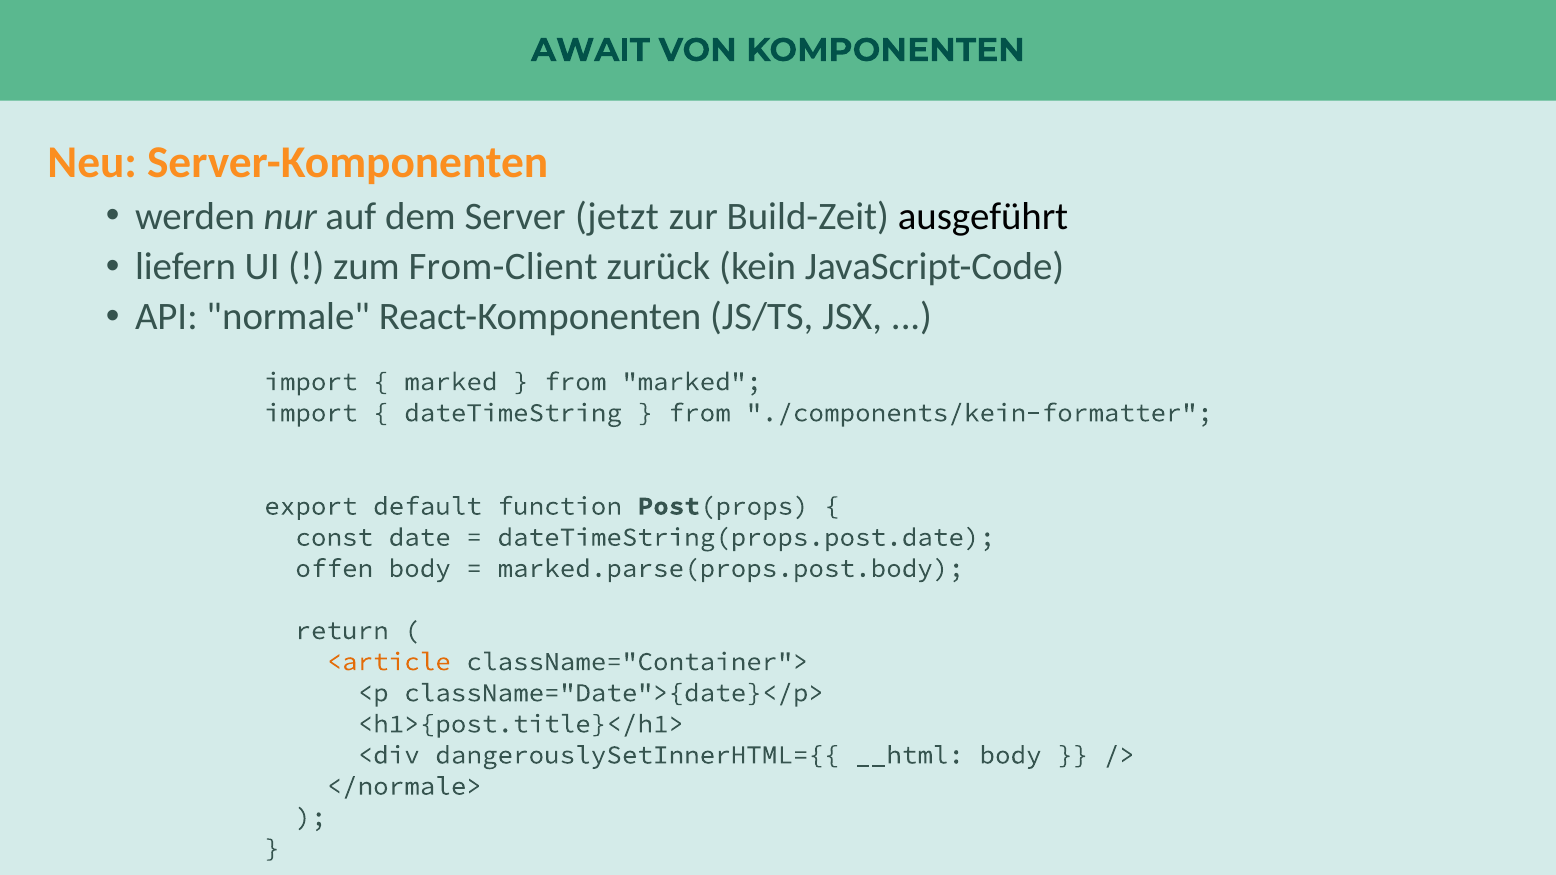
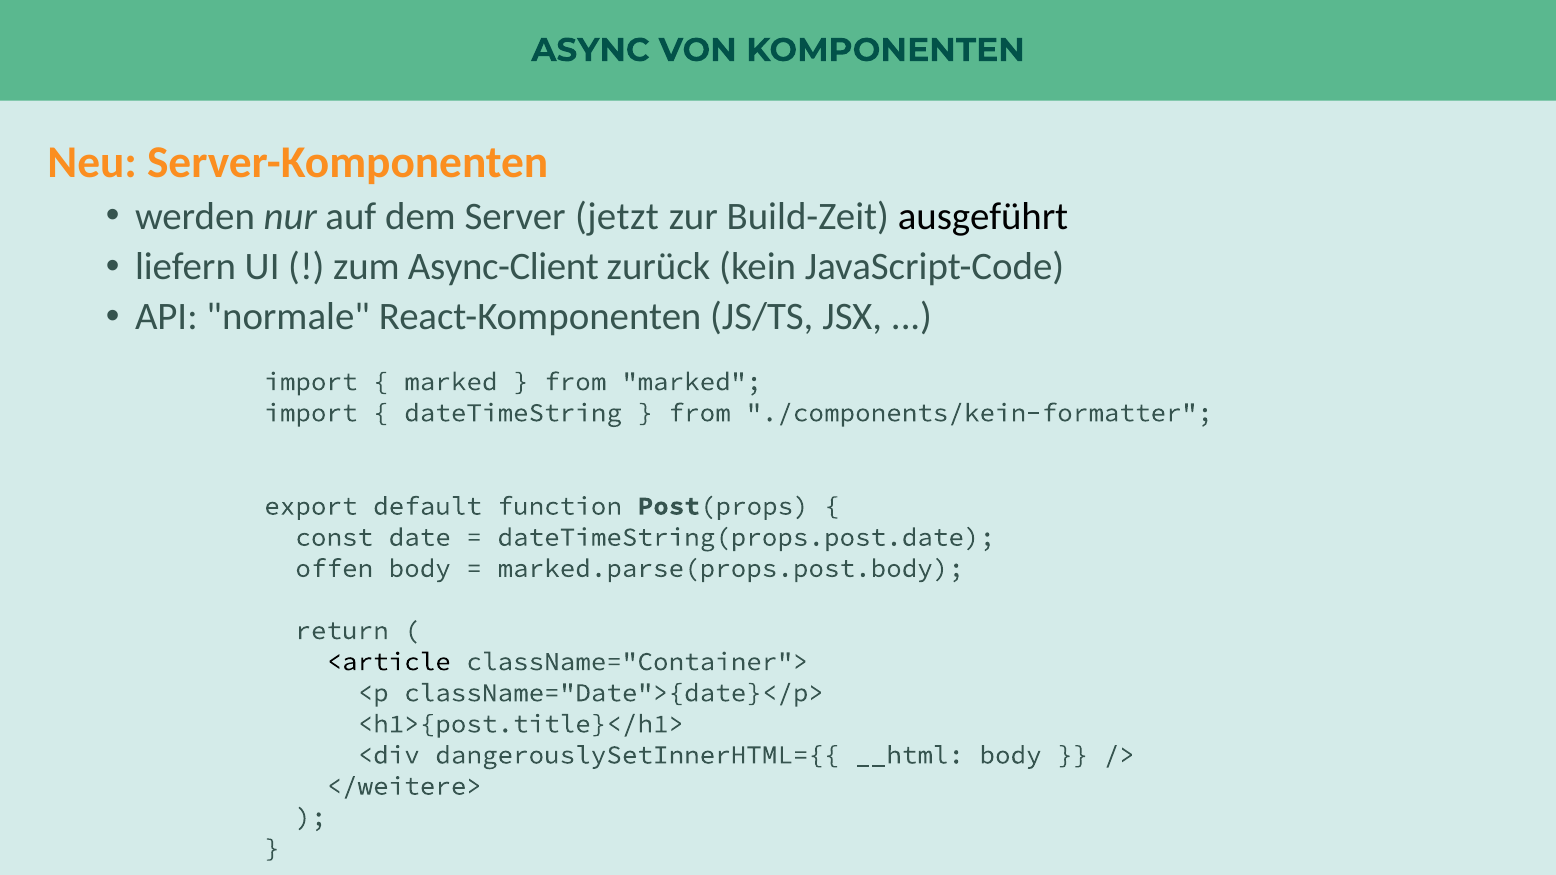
AWAIT: AWAIT -> ASYNC
From-Client: From-Client -> Async-Client
<article colour: orange -> black
</normale>: </normale> -> </weitere>
